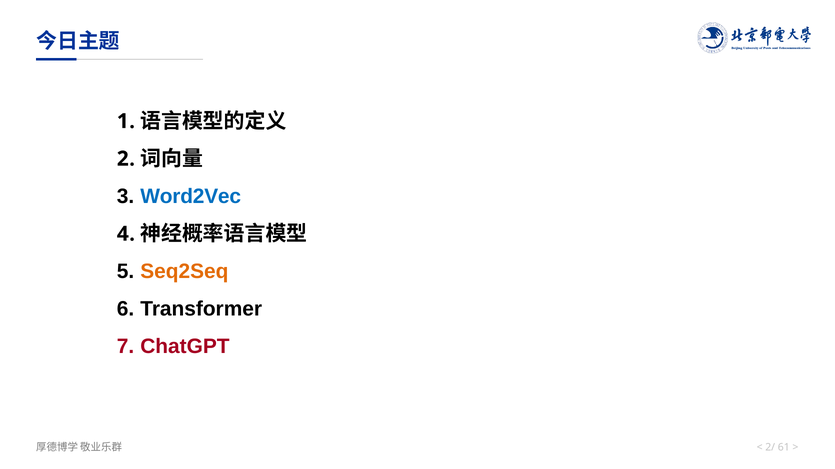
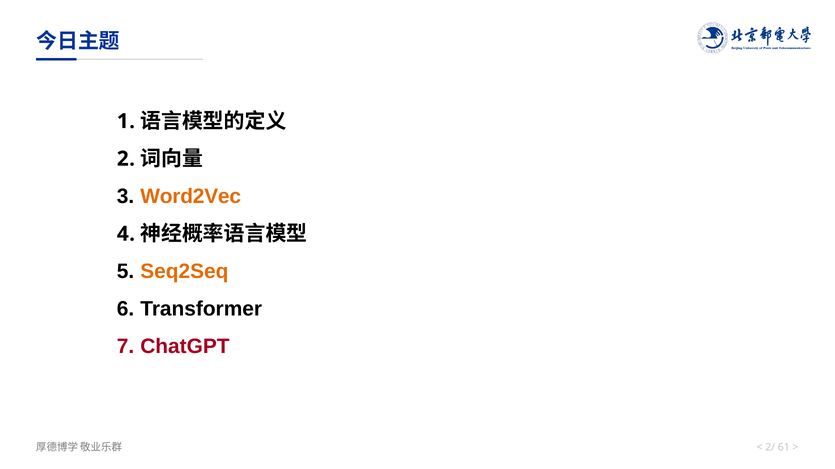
Word2Vec colour: blue -> orange
